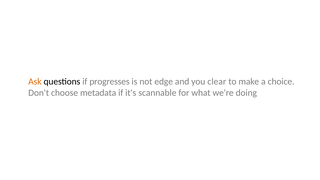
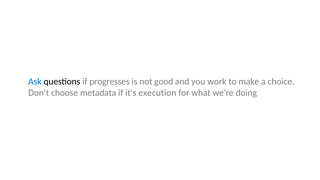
Ask colour: orange -> blue
edge: edge -> good
clear: clear -> work
scannable: scannable -> execution
